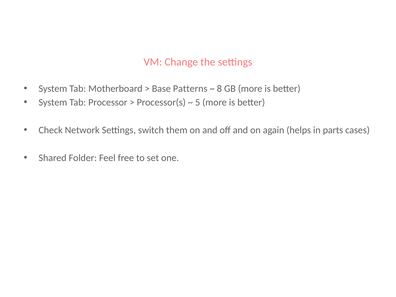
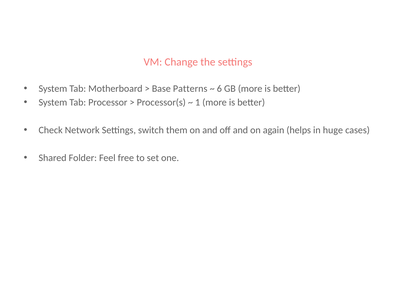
8: 8 -> 6
5: 5 -> 1
parts: parts -> huge
